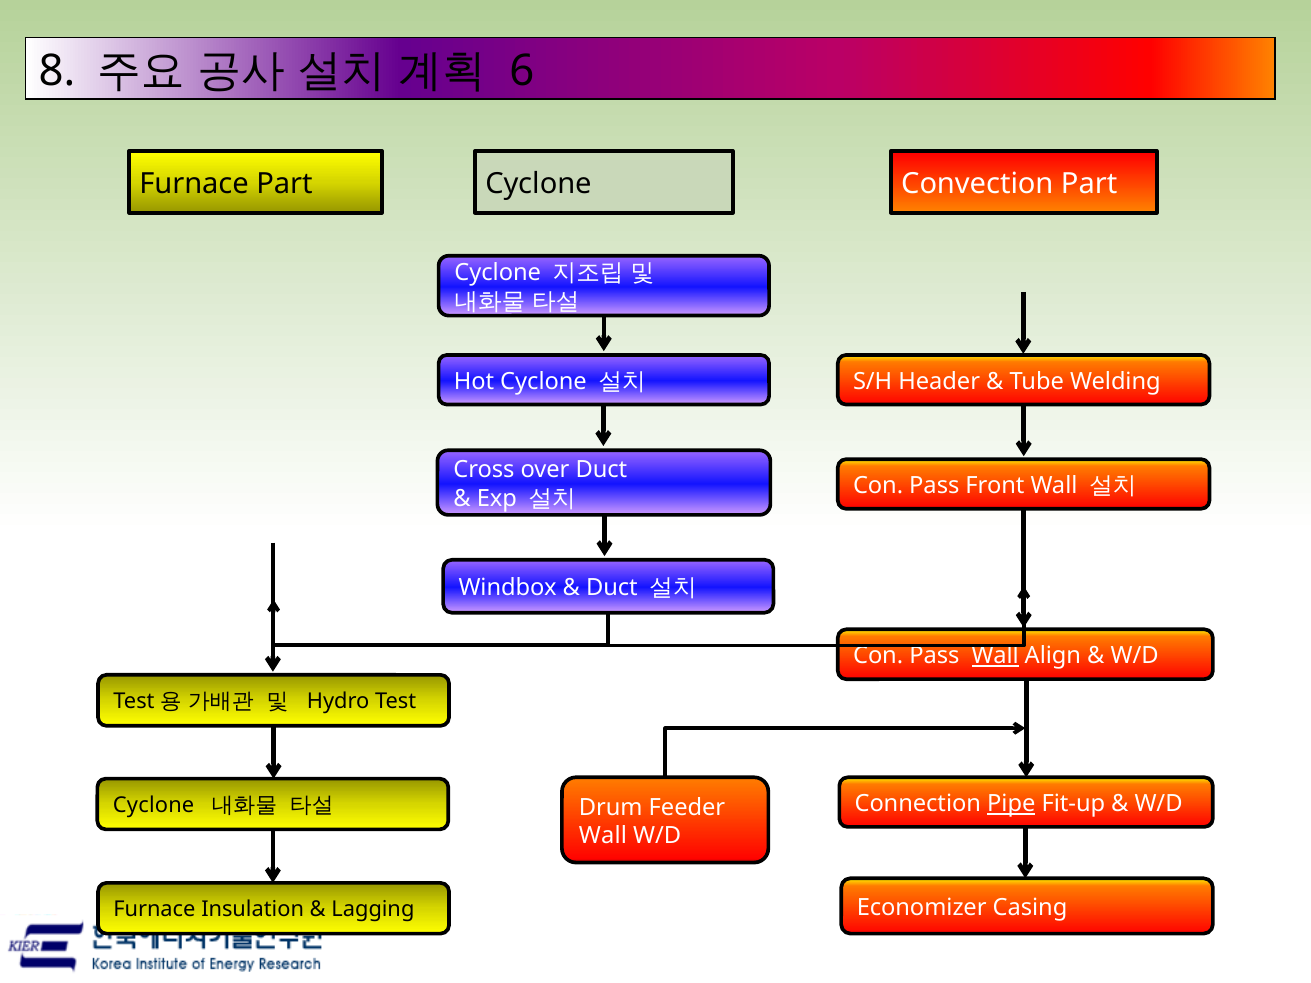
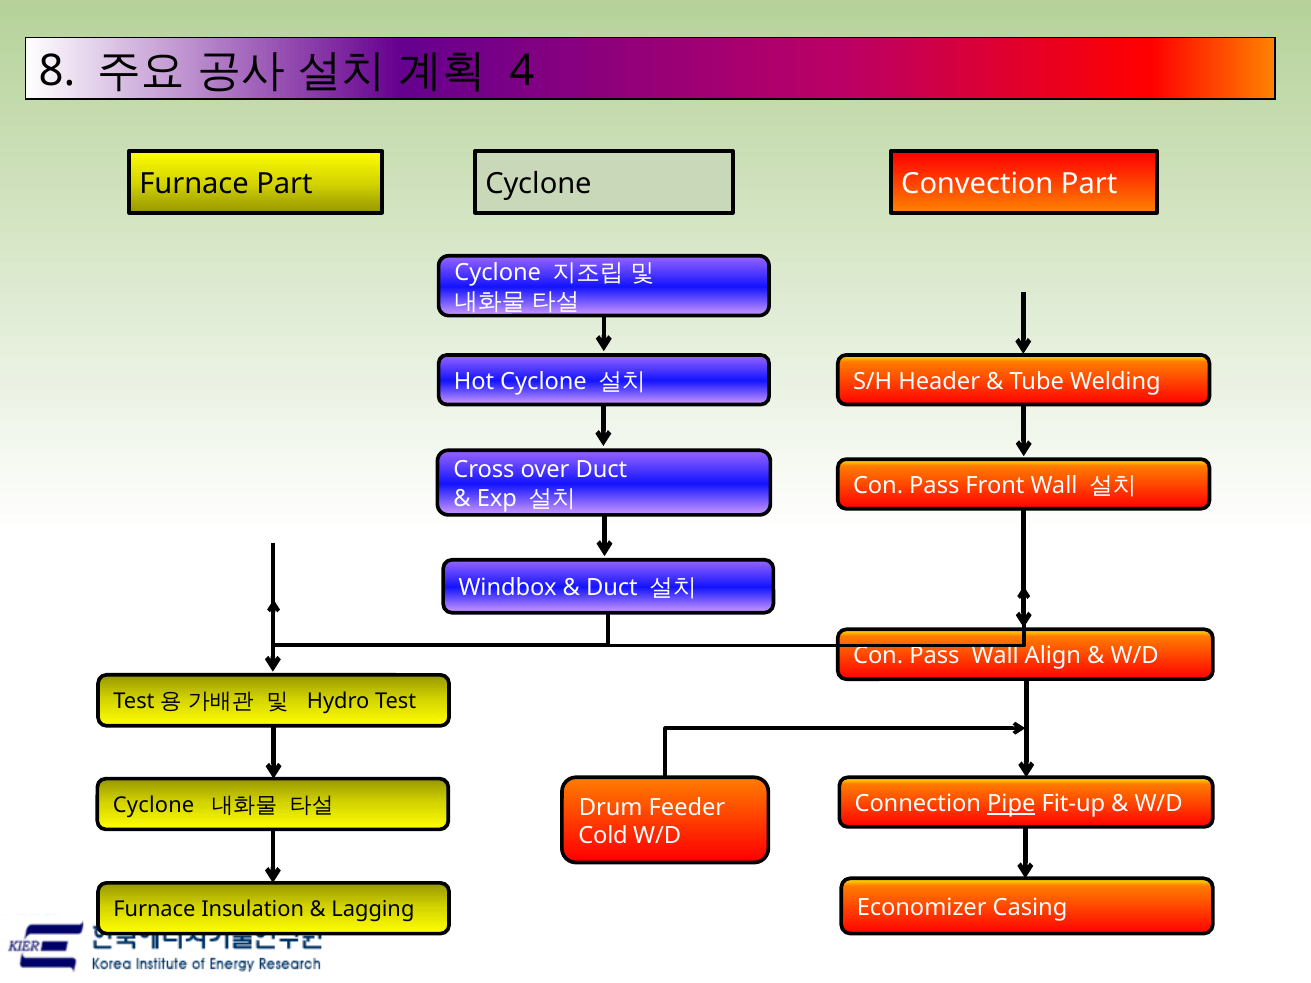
6: 6 -> 4
Wall at (995, 656) underline: present -> none
Wall at (603, 836): Wall -> Cold
